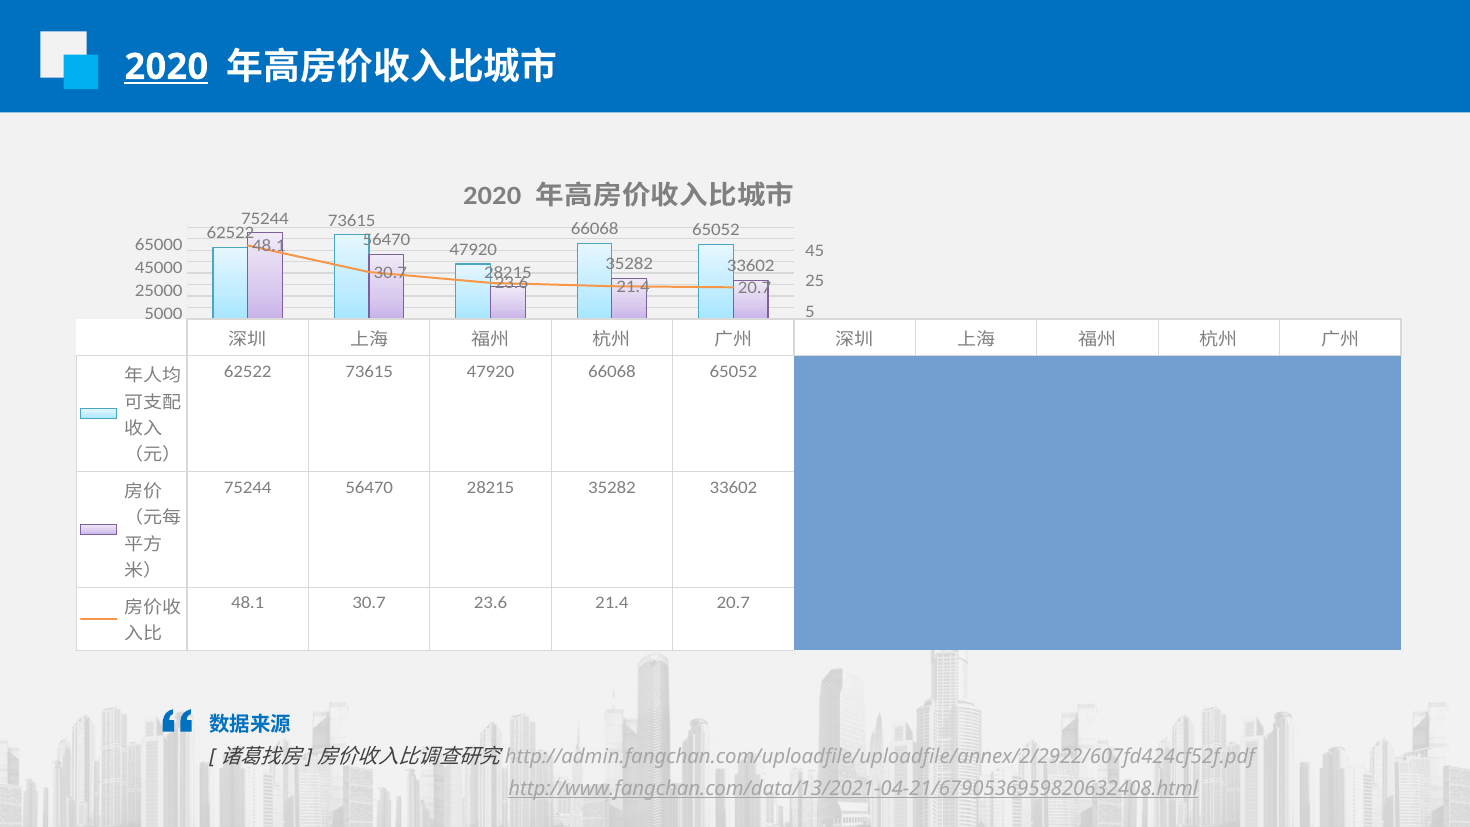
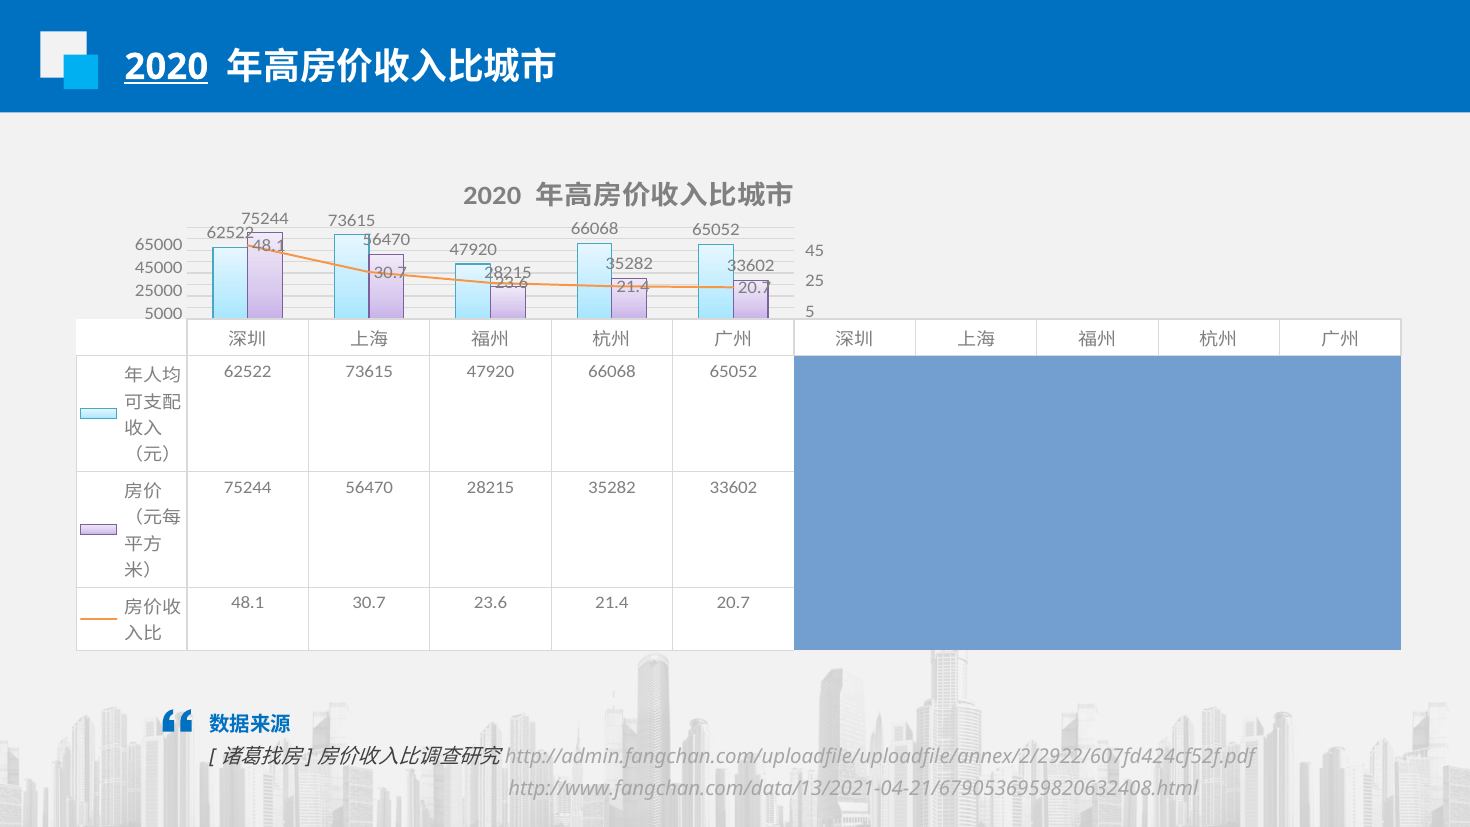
http://www.fangchan.com/data/13/2021-04-21/6790536959820632408.html underline: present -> none
